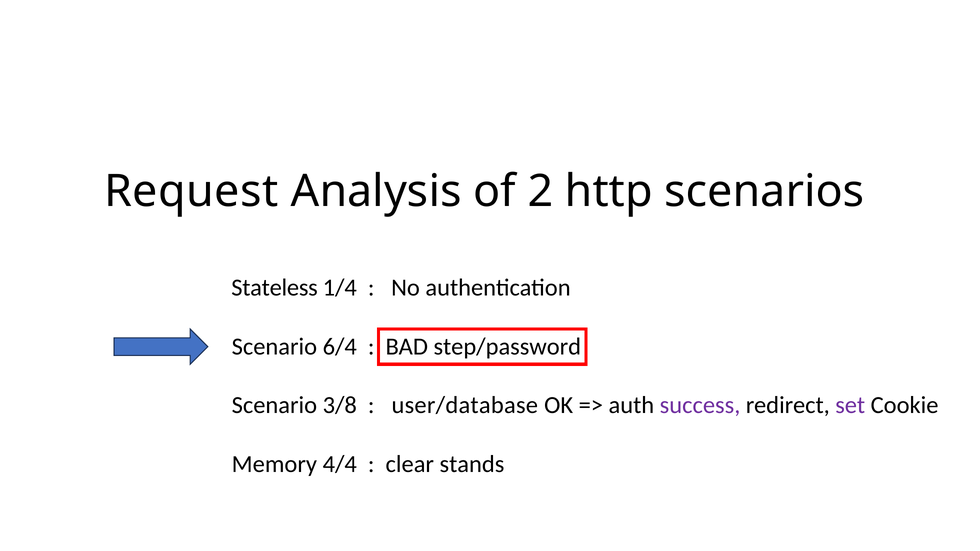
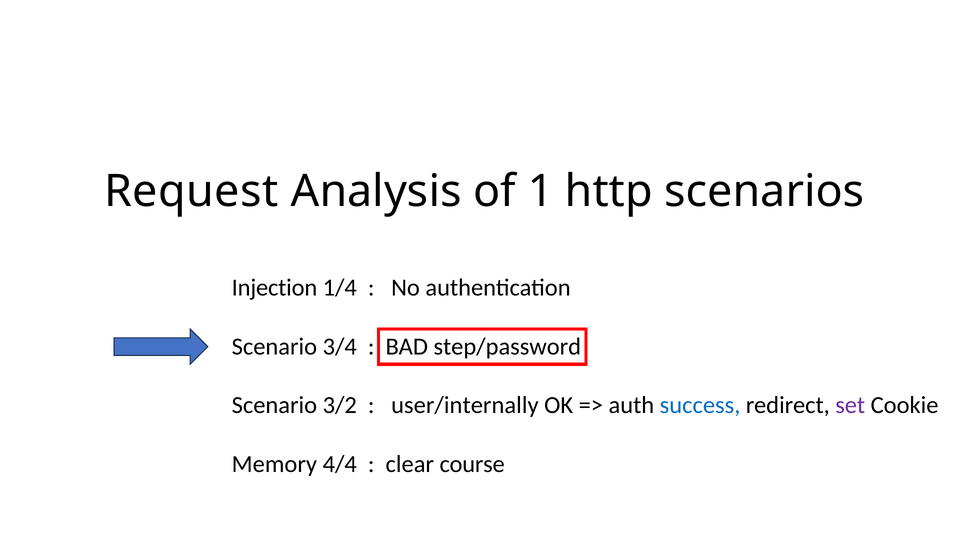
2: 2 -> 1
Stateless: Stateless -> Injection
6/4: 6/4 -> 3/4
3/8: 3/8 -> 3/2
user/database: user/database -> user/internally
success colour: purple -> blue
stands: stands -> course
